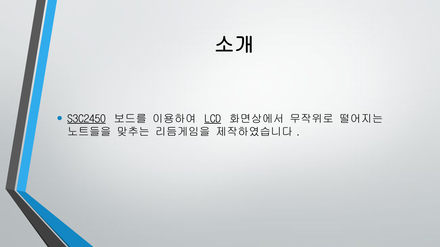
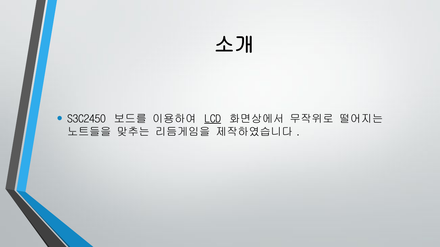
S3C2450 underline: present -> none
